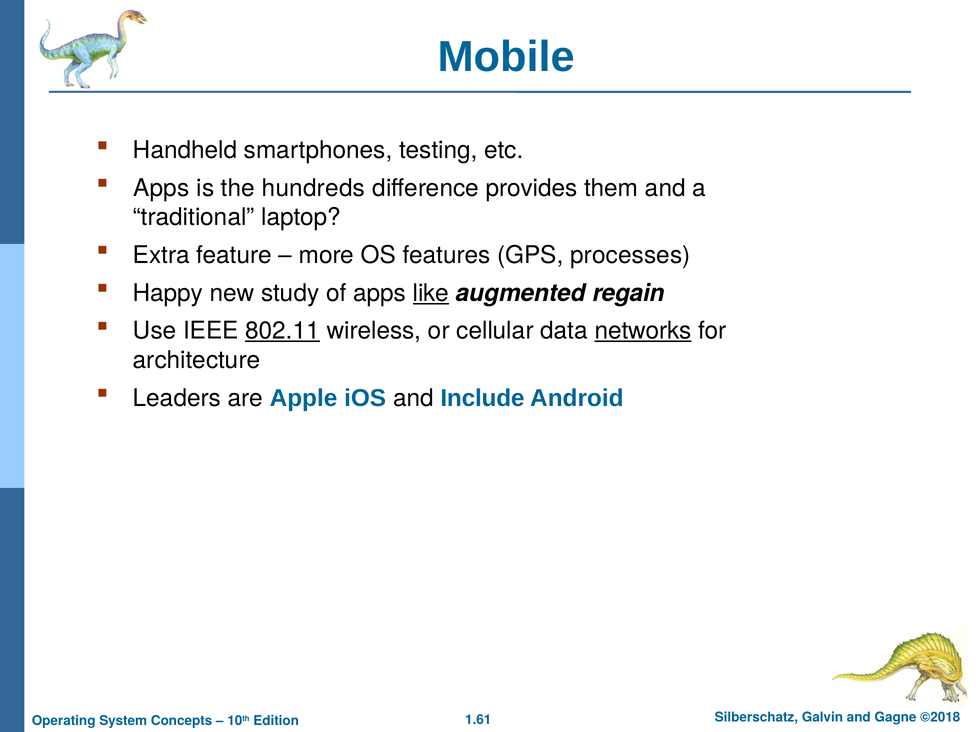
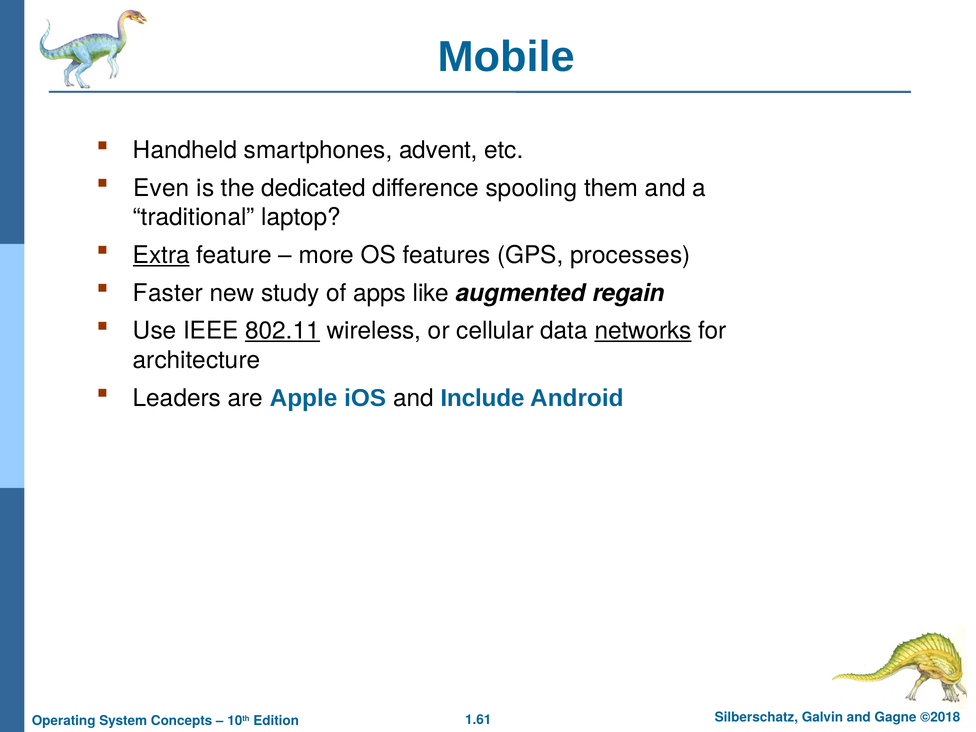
testing: testing -> advent
Apps at (161, 188): Apps -> Even
hundreds: hundreds -> dedicated
provides: provides -> spooling
Extra underline: none -> present
Happy: Happy -> Faster
like underline: present -> none
